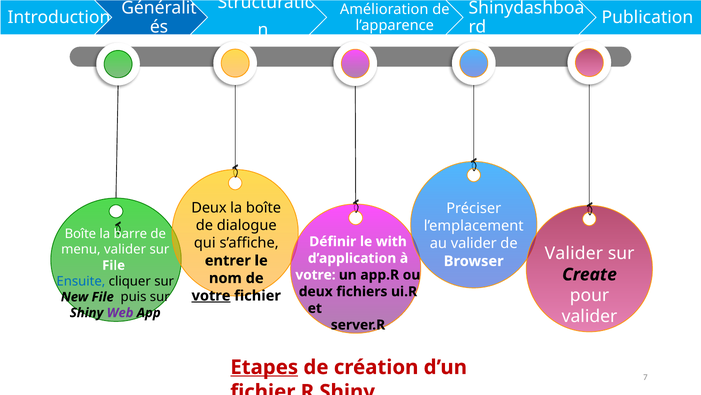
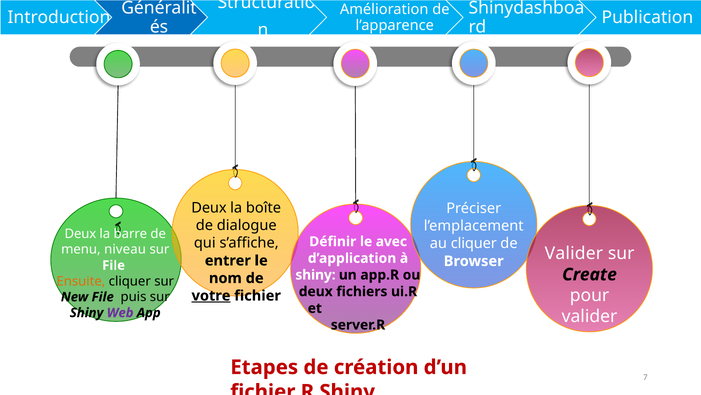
Boîte at (80, 233): Boîte -> Deux
with: with -> avec
au valider: valider -> cliquer
menu valider: valider -> niveau
votre at (315, 274): votre -> shiny
Ensuite colour: blue -> orange
Etapes underline: present -> none
